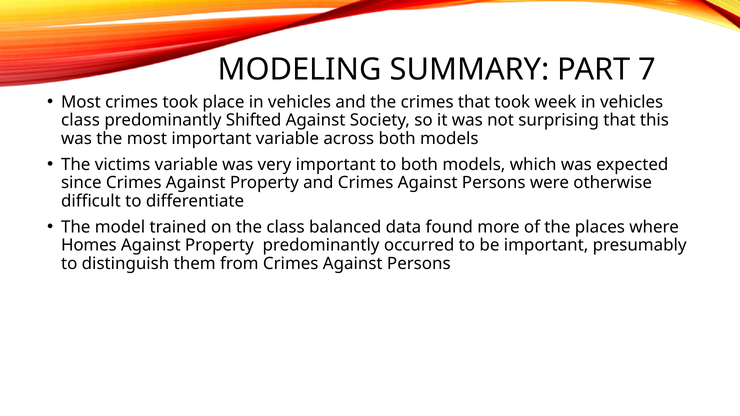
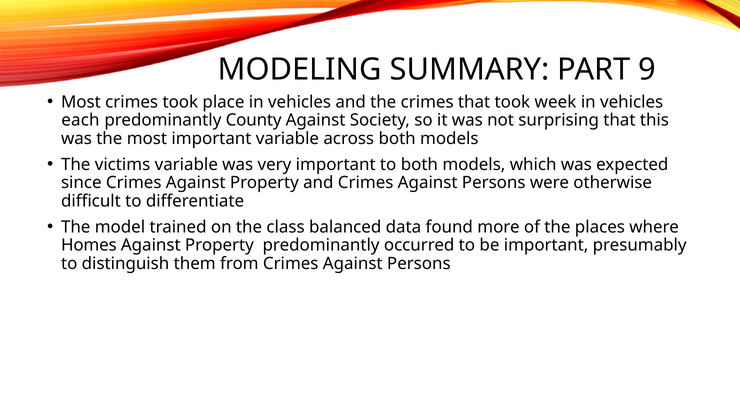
7: 7 -> 9
class at (80, 120): class -> each
Shifted: Shifted -> County
